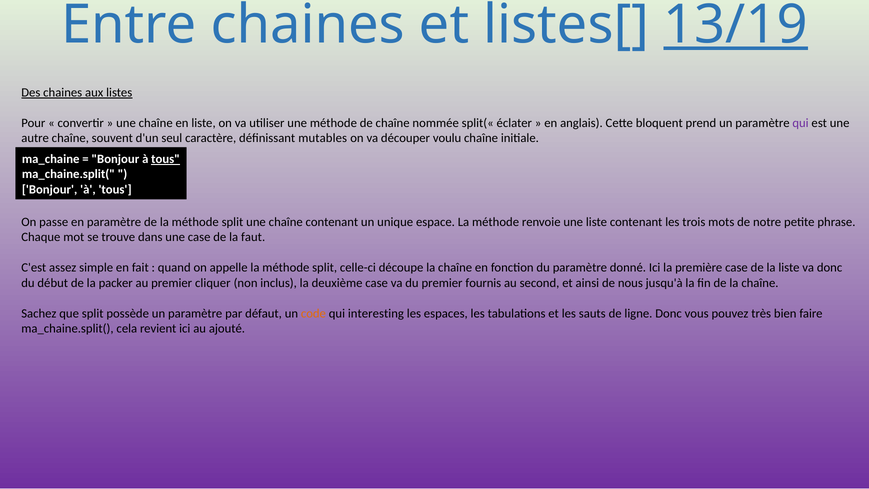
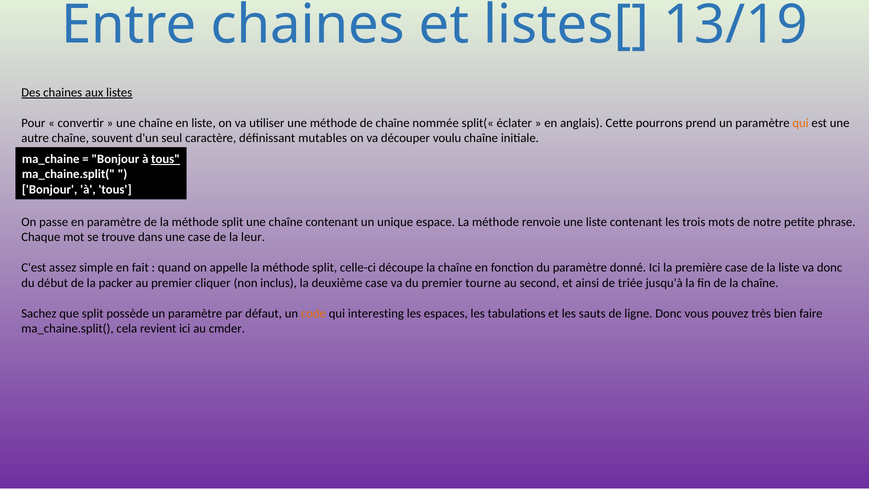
13/19 underline: present -> none
bloquent: bloquent -> pourrons
qui at (801, 123) colour: purple -> orange
faut: faut -> leur
fournis: fournis -> tourne
nous: nous -> triée
ajouté: ajouté -> cmder
